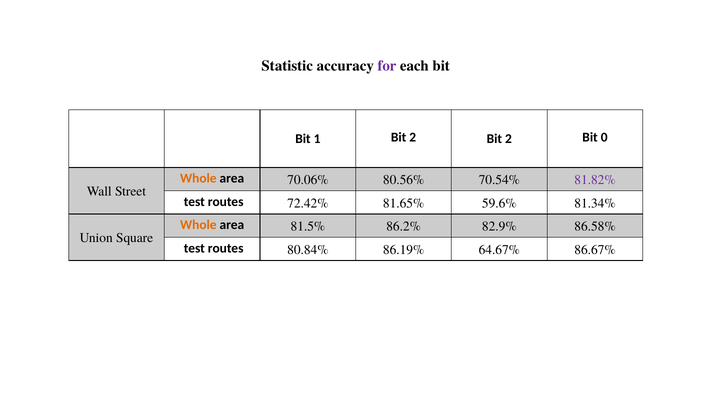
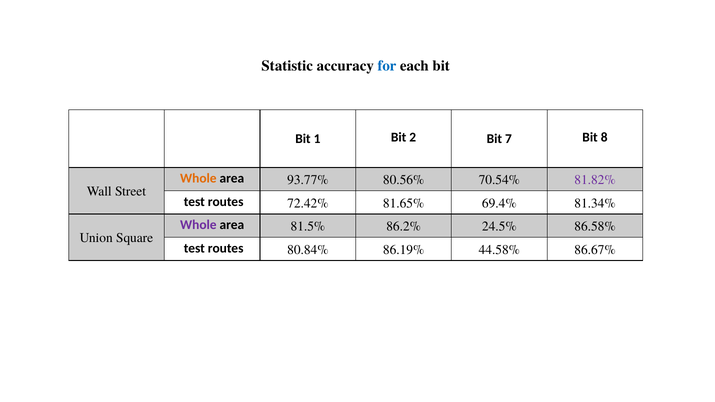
for colour: purple -> blue
2 Bit 2: 2 -> 7
0: 0 -> 8
70.06%: 70.06% -> 93.77%
59.6%: 59.6% -> 69.4%
Whole at (198, 225) colour: orange -> purple
82.9%: 82.9% -> 24.5%
64.67%: 64.67% -> 44.58%
